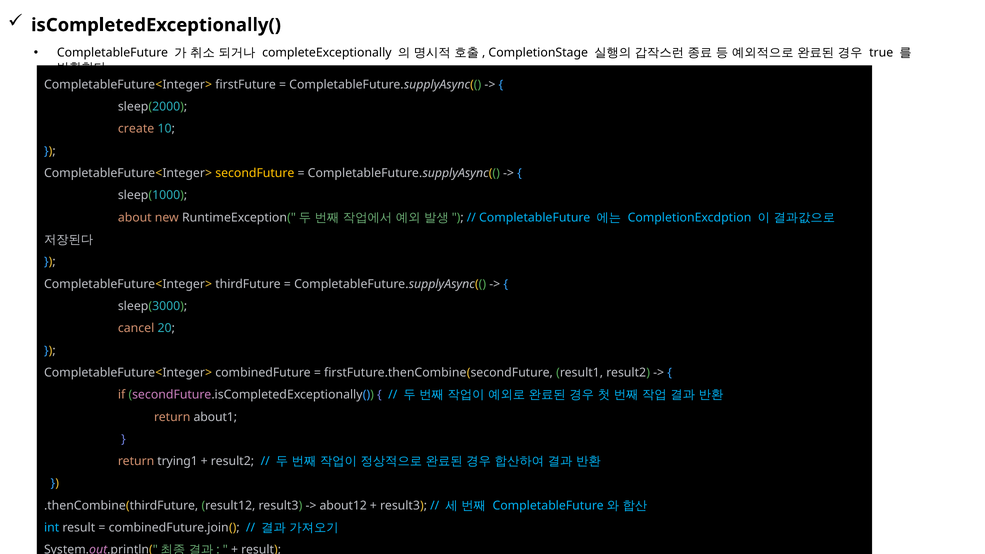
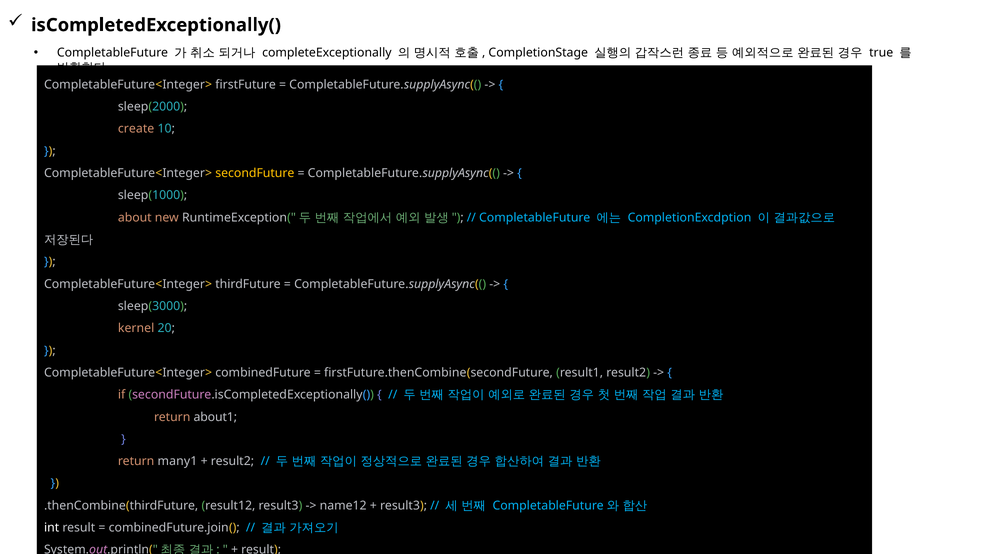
cancel: cancel -> kernel
trying1: trying1 -> many1
about12: about12 -> name12
int colour: light blue -> white
